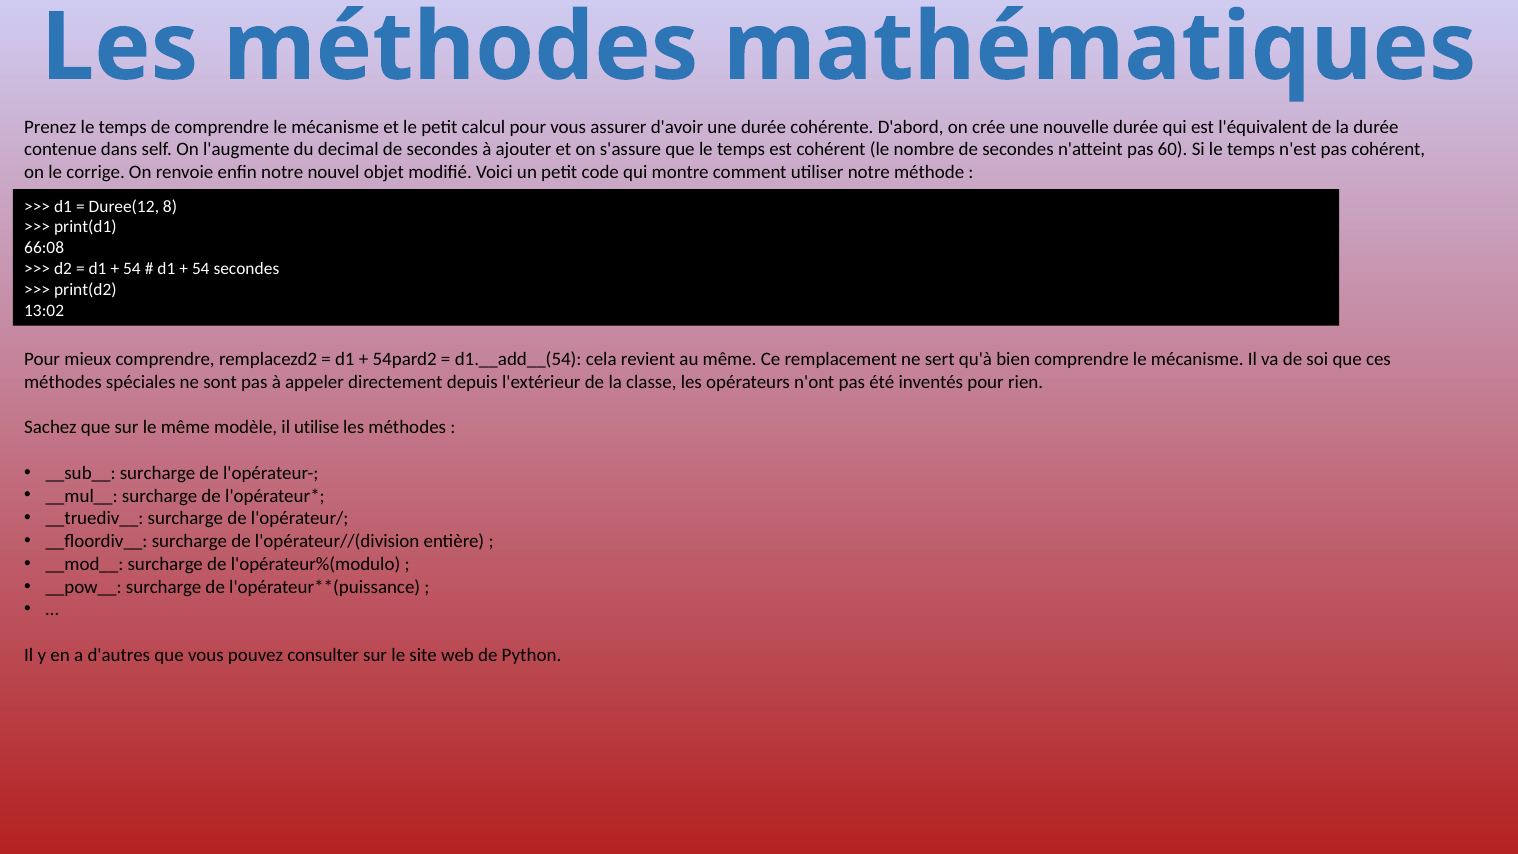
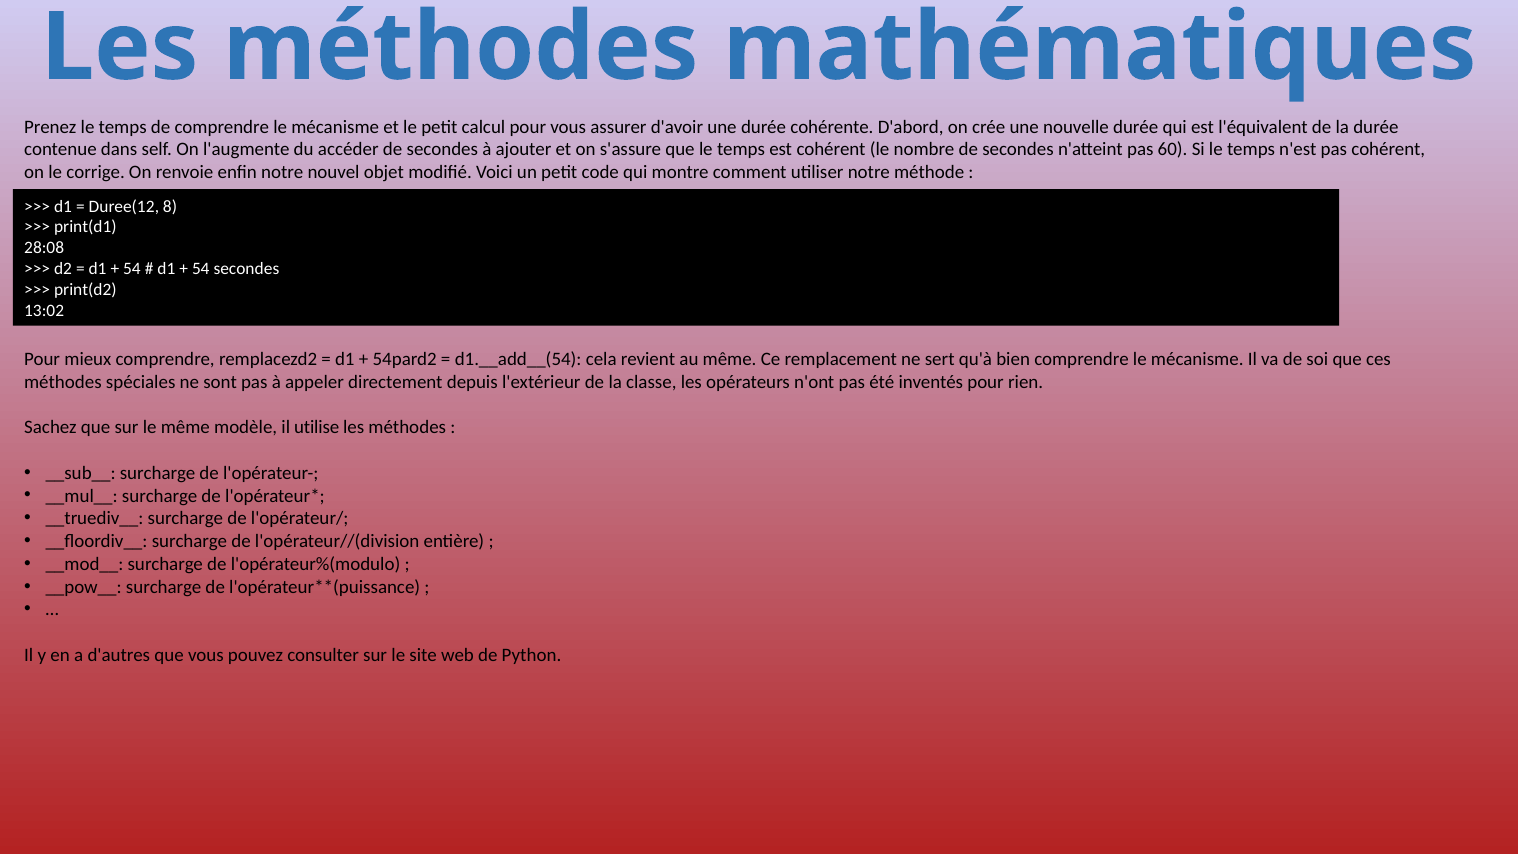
decimal: decimal -> accéder
66:08: 66:08 -> 28:08
